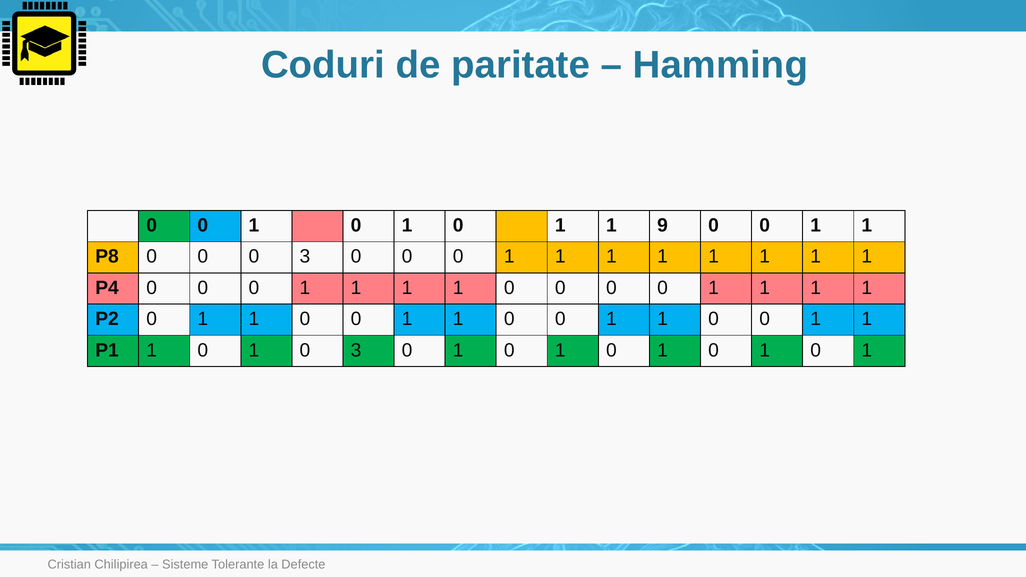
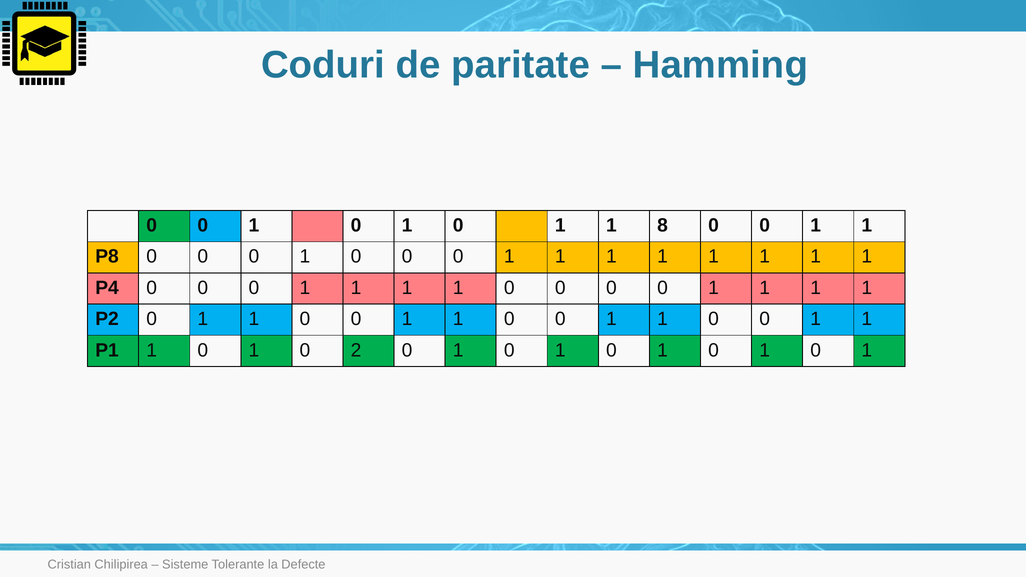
9: 9 -> 8
3 at (305, 257): 3 -> 1
1 0 3: 3 -> 2
